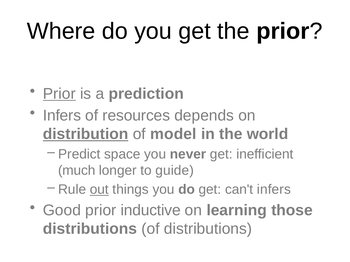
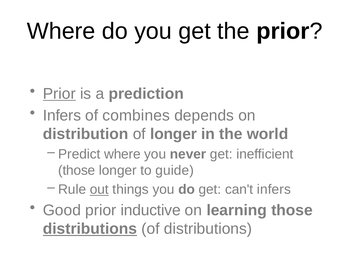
resources: resources -> combines
distribution underline: present -> none
of model: model -> longer
Predict space: space -> where
much at (77, 171): much -> those
distributions at (90, 229) underline: none -> present
